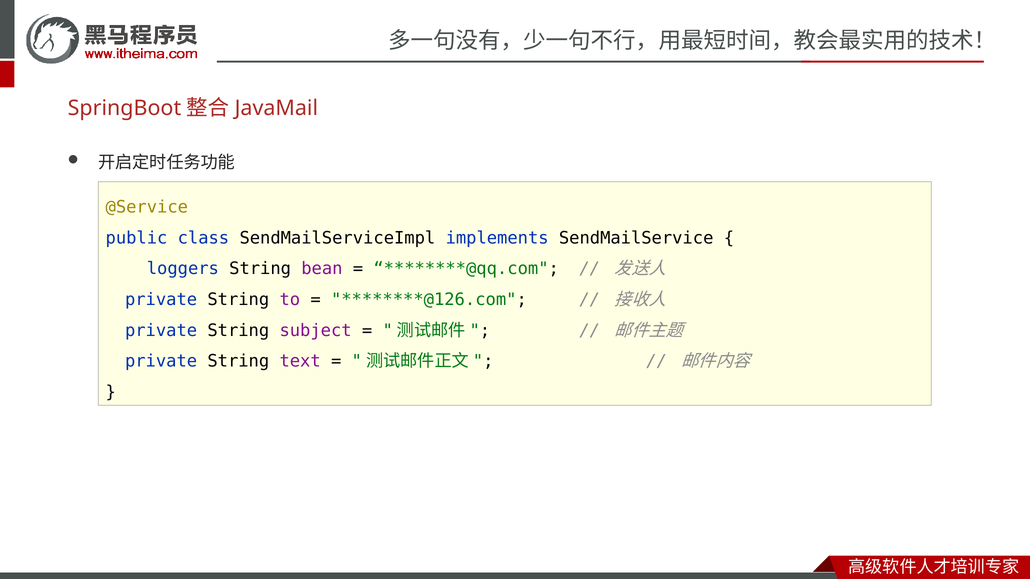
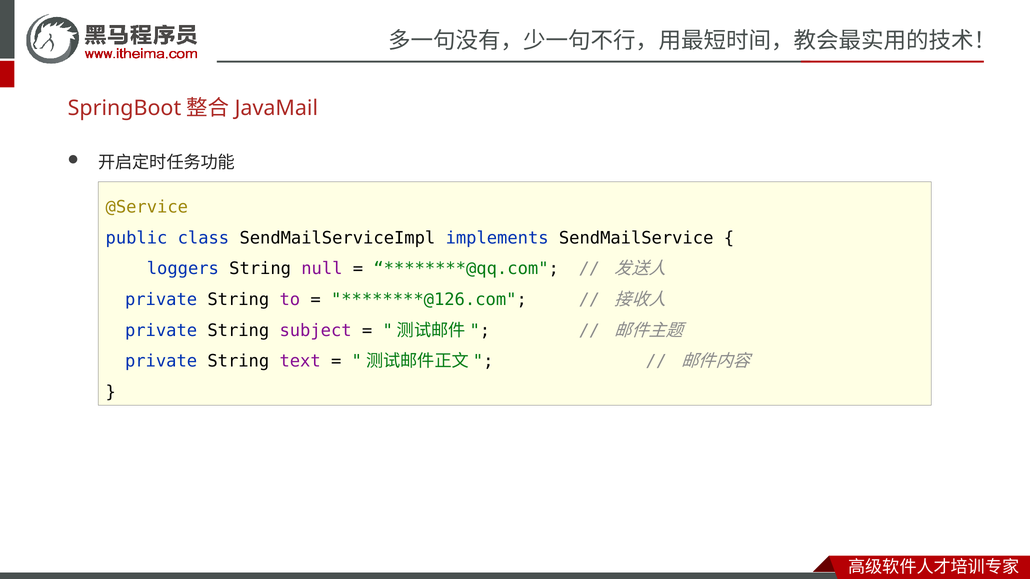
bean: bean -> null
